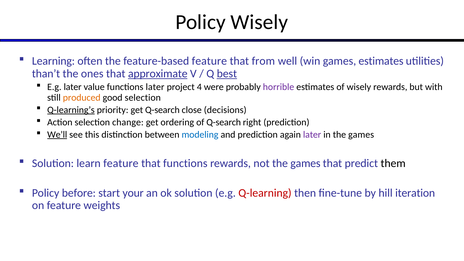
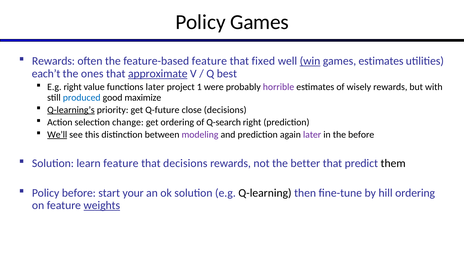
Policy Wisely: Wisely -> Games
Learning at (53, 61): Learning -> Rewards
from: from -> fixed
win underline: none -> present
than’t: than’t -> each’t
best underline: present -> none
E.g later: later -> right
4: 4 -> 1
produced colour: orange -> blue
good selection: selection -> maximize
get Q-search: Q-search -> Q-future
modeling colour: blue -> purple
in the games: games -> before
that functions: functions -> decisions
not the games: games -> better
Q-learning colour: red -> black
hill iteration: iteration -> ordering
weights underline: none -> present
